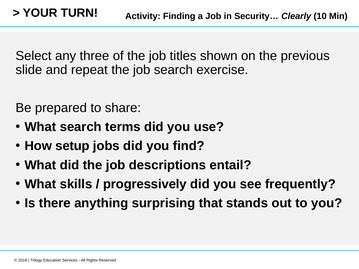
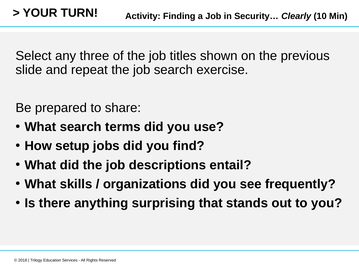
progressively: progressively -> organizations
